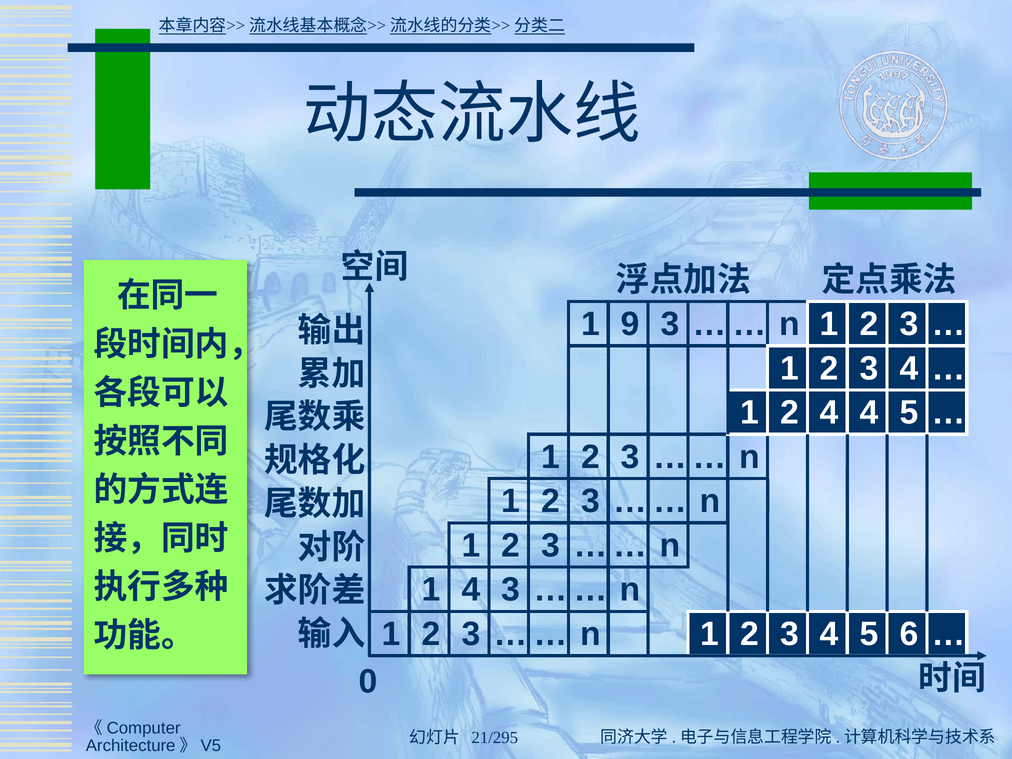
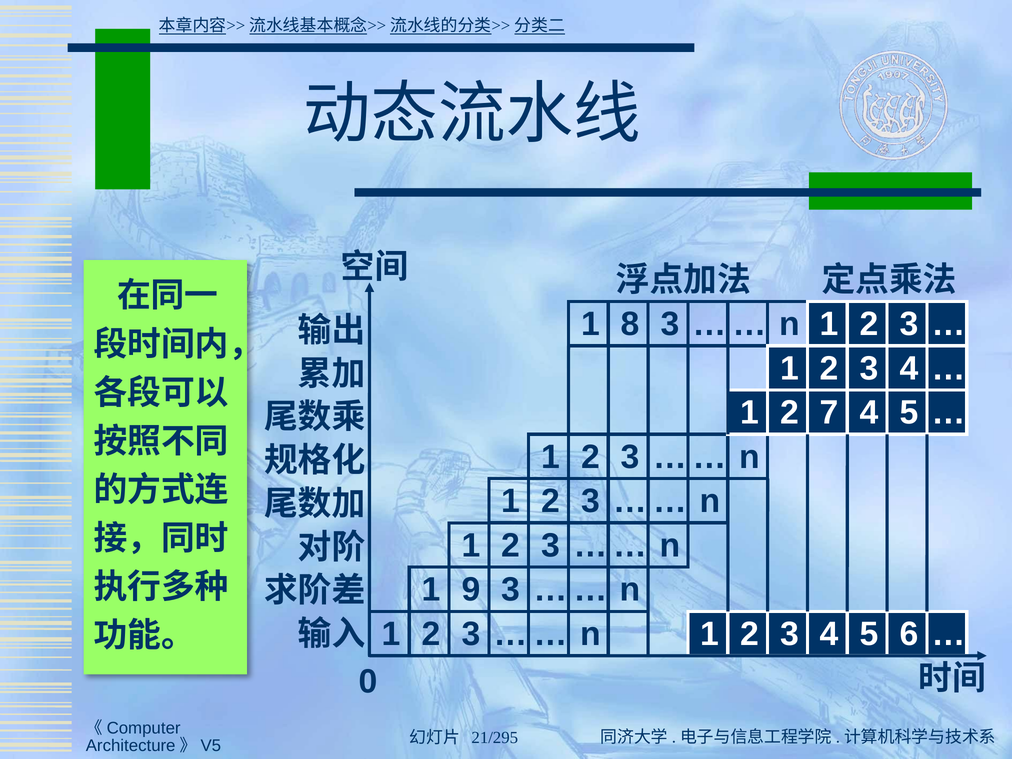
9: 9 -> 8
2 4: 4 -> 7
1 4: 4 -> 9
